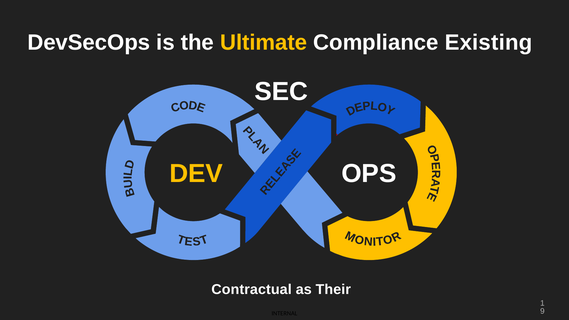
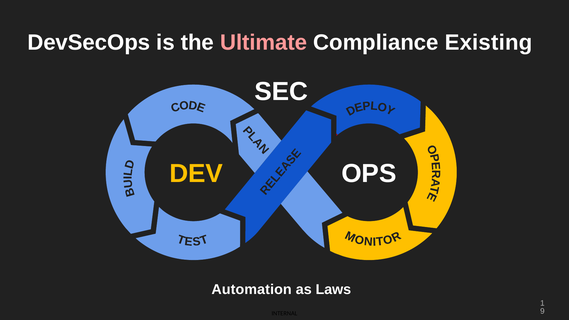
Ultimate colour: yellow -> pink
Contractual: Contractual -> Automation
Their: Their -> Laws
